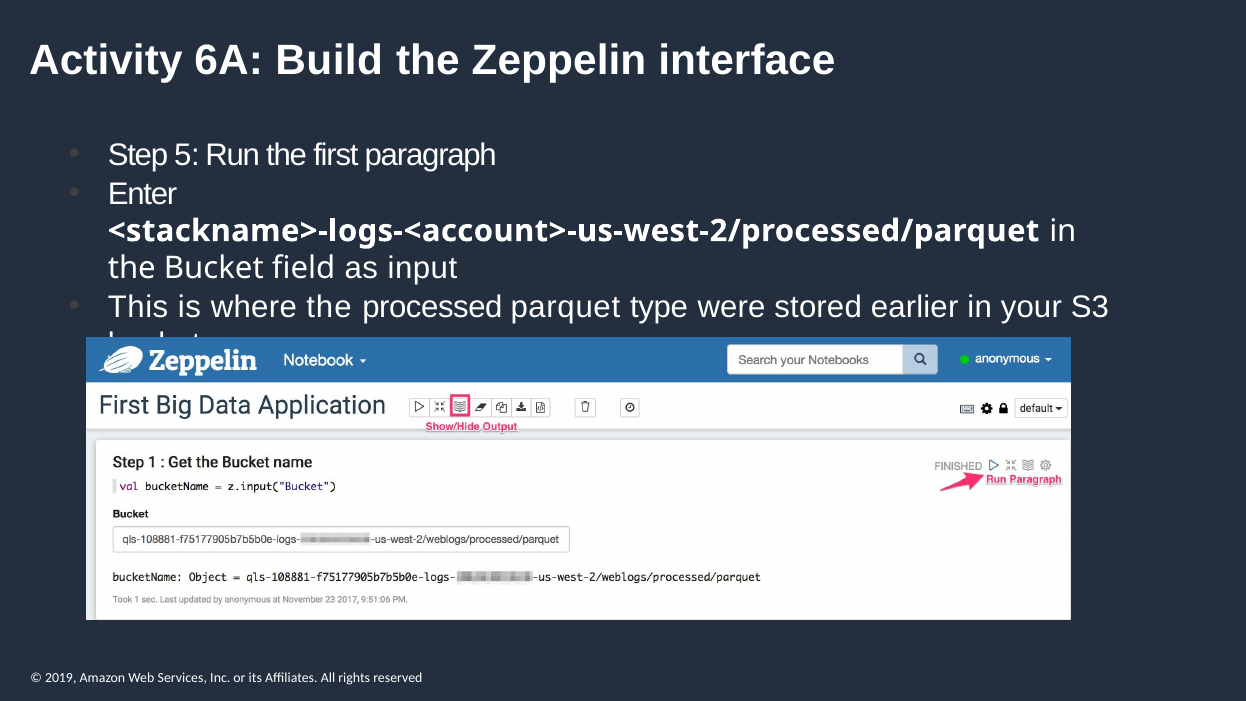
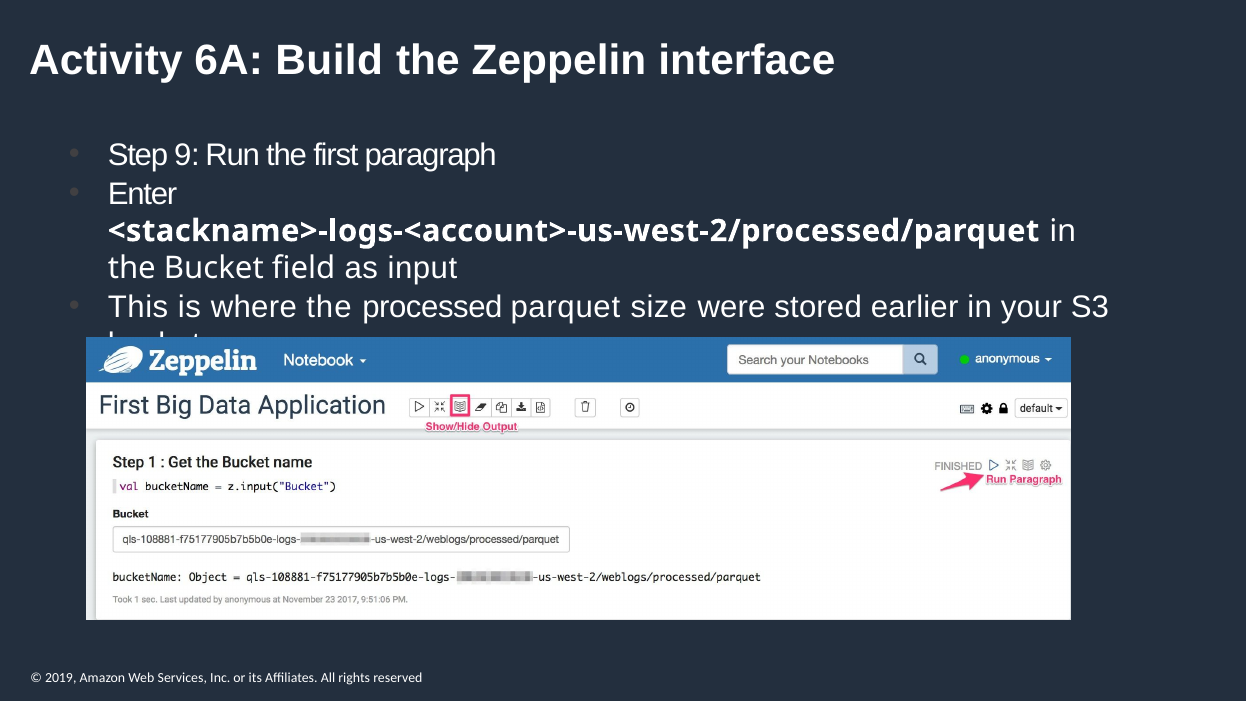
5: 5 -> 9
type: type -> size
